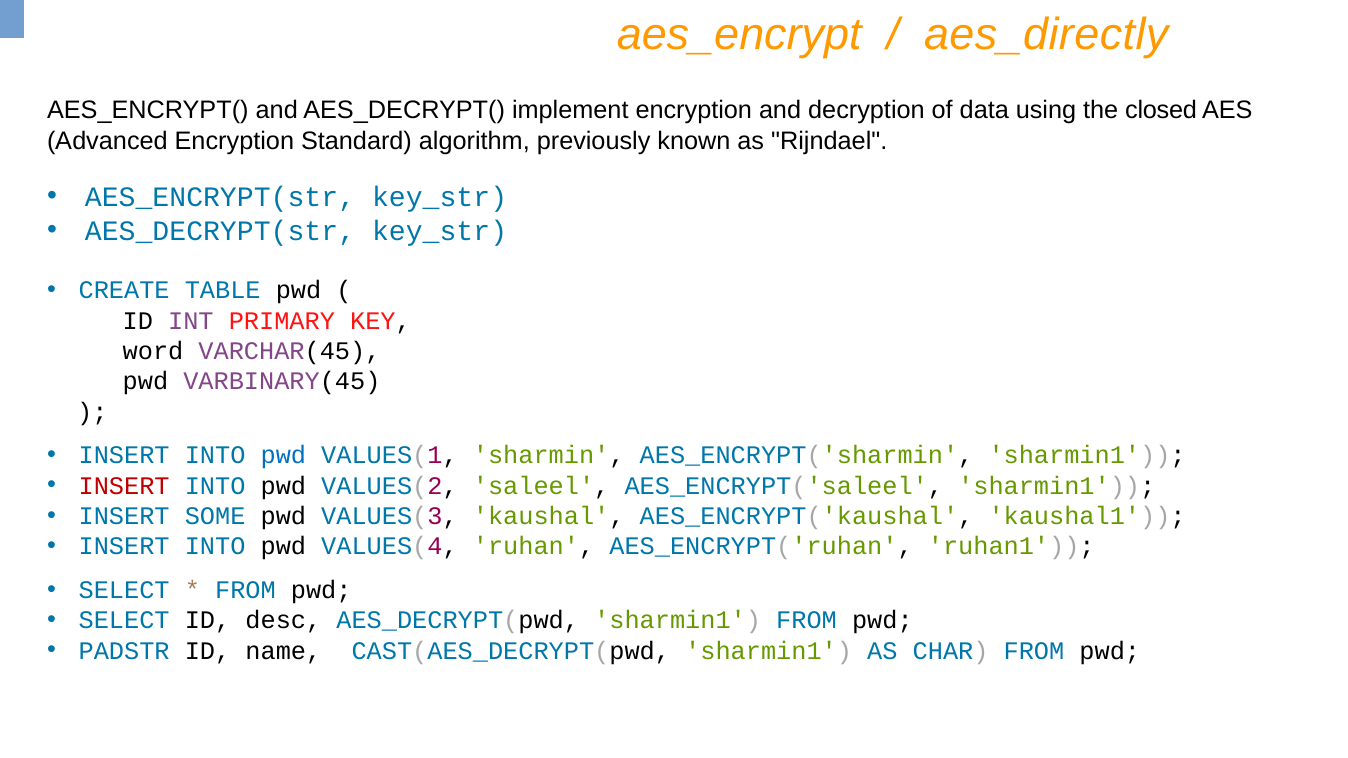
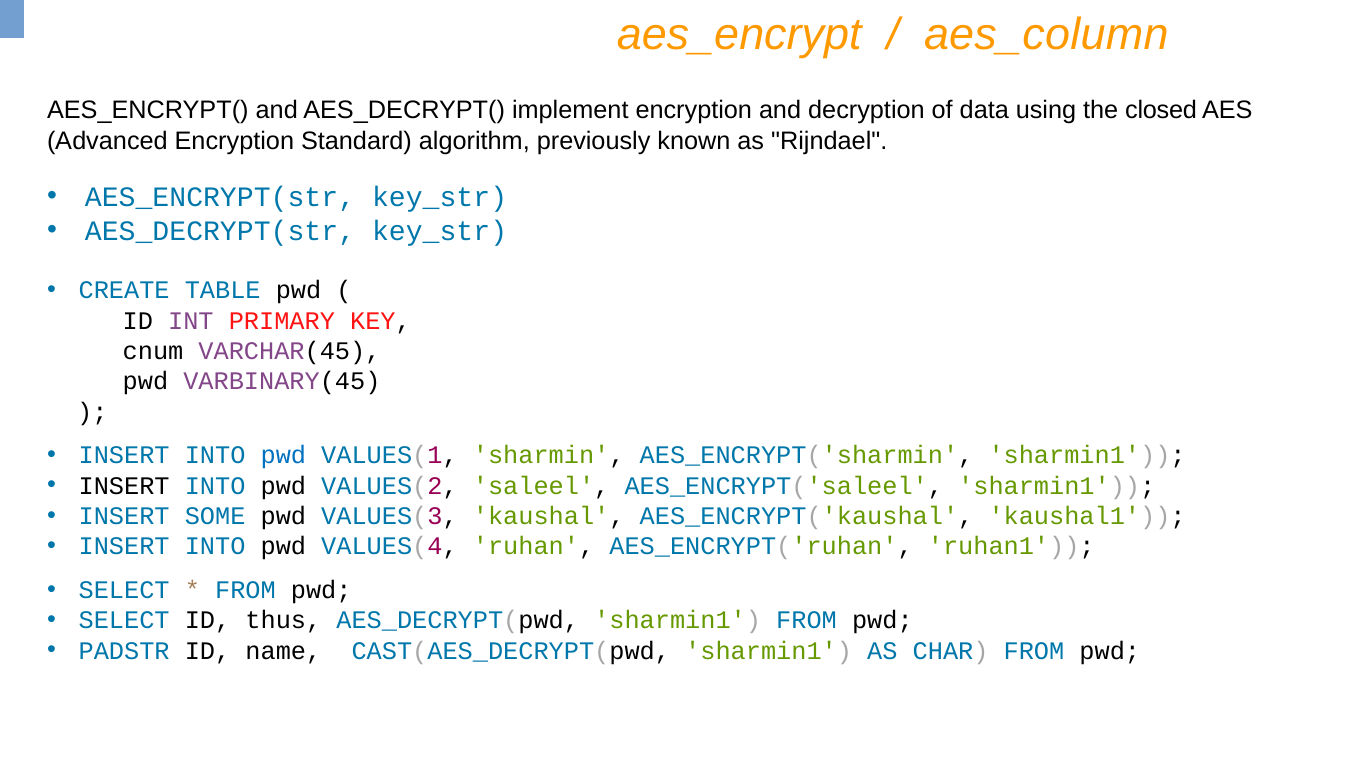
aes_directly: aes_directly -> aes_column
word: word -> cnum
INSERT at (124, 486) colour: red -> black
desc: desc -> thus
